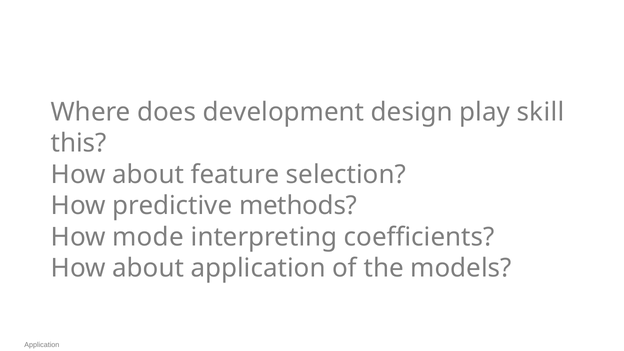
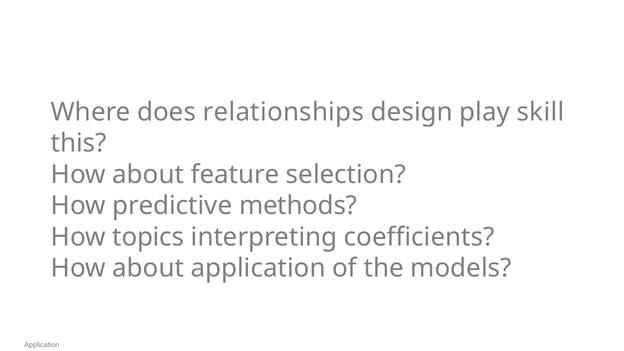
development: development -> relationships
mode: mode -> topics
